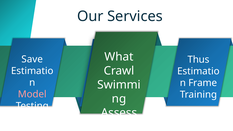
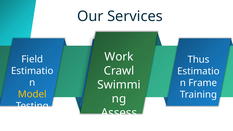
What: What -> Work
Save: Save -> Field
Model colour: pink -> yellow
